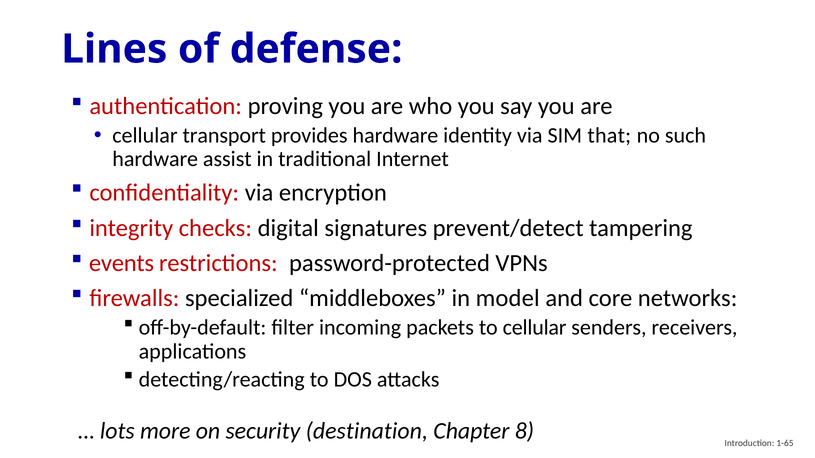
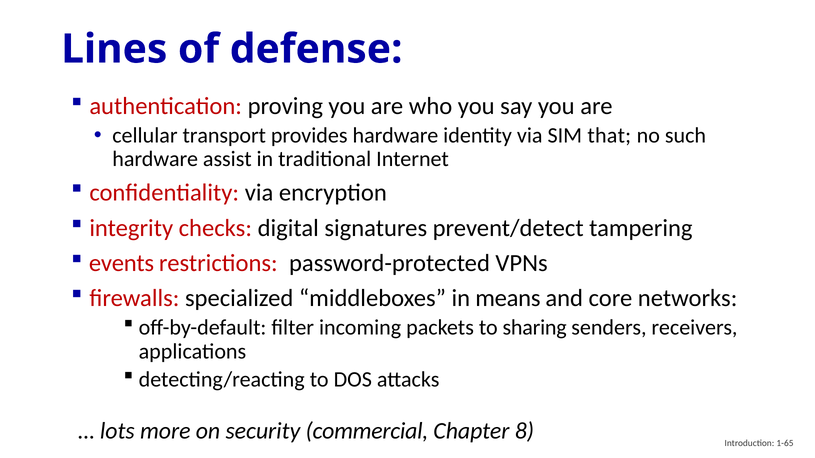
model: model -> means
to cellular: cellular -> sharing
destination: destination -> commercial
